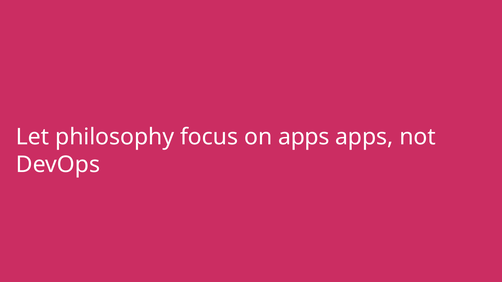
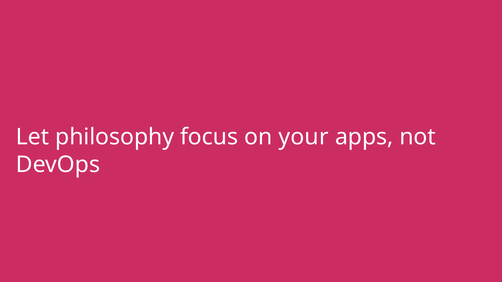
on apps: apps -> your
